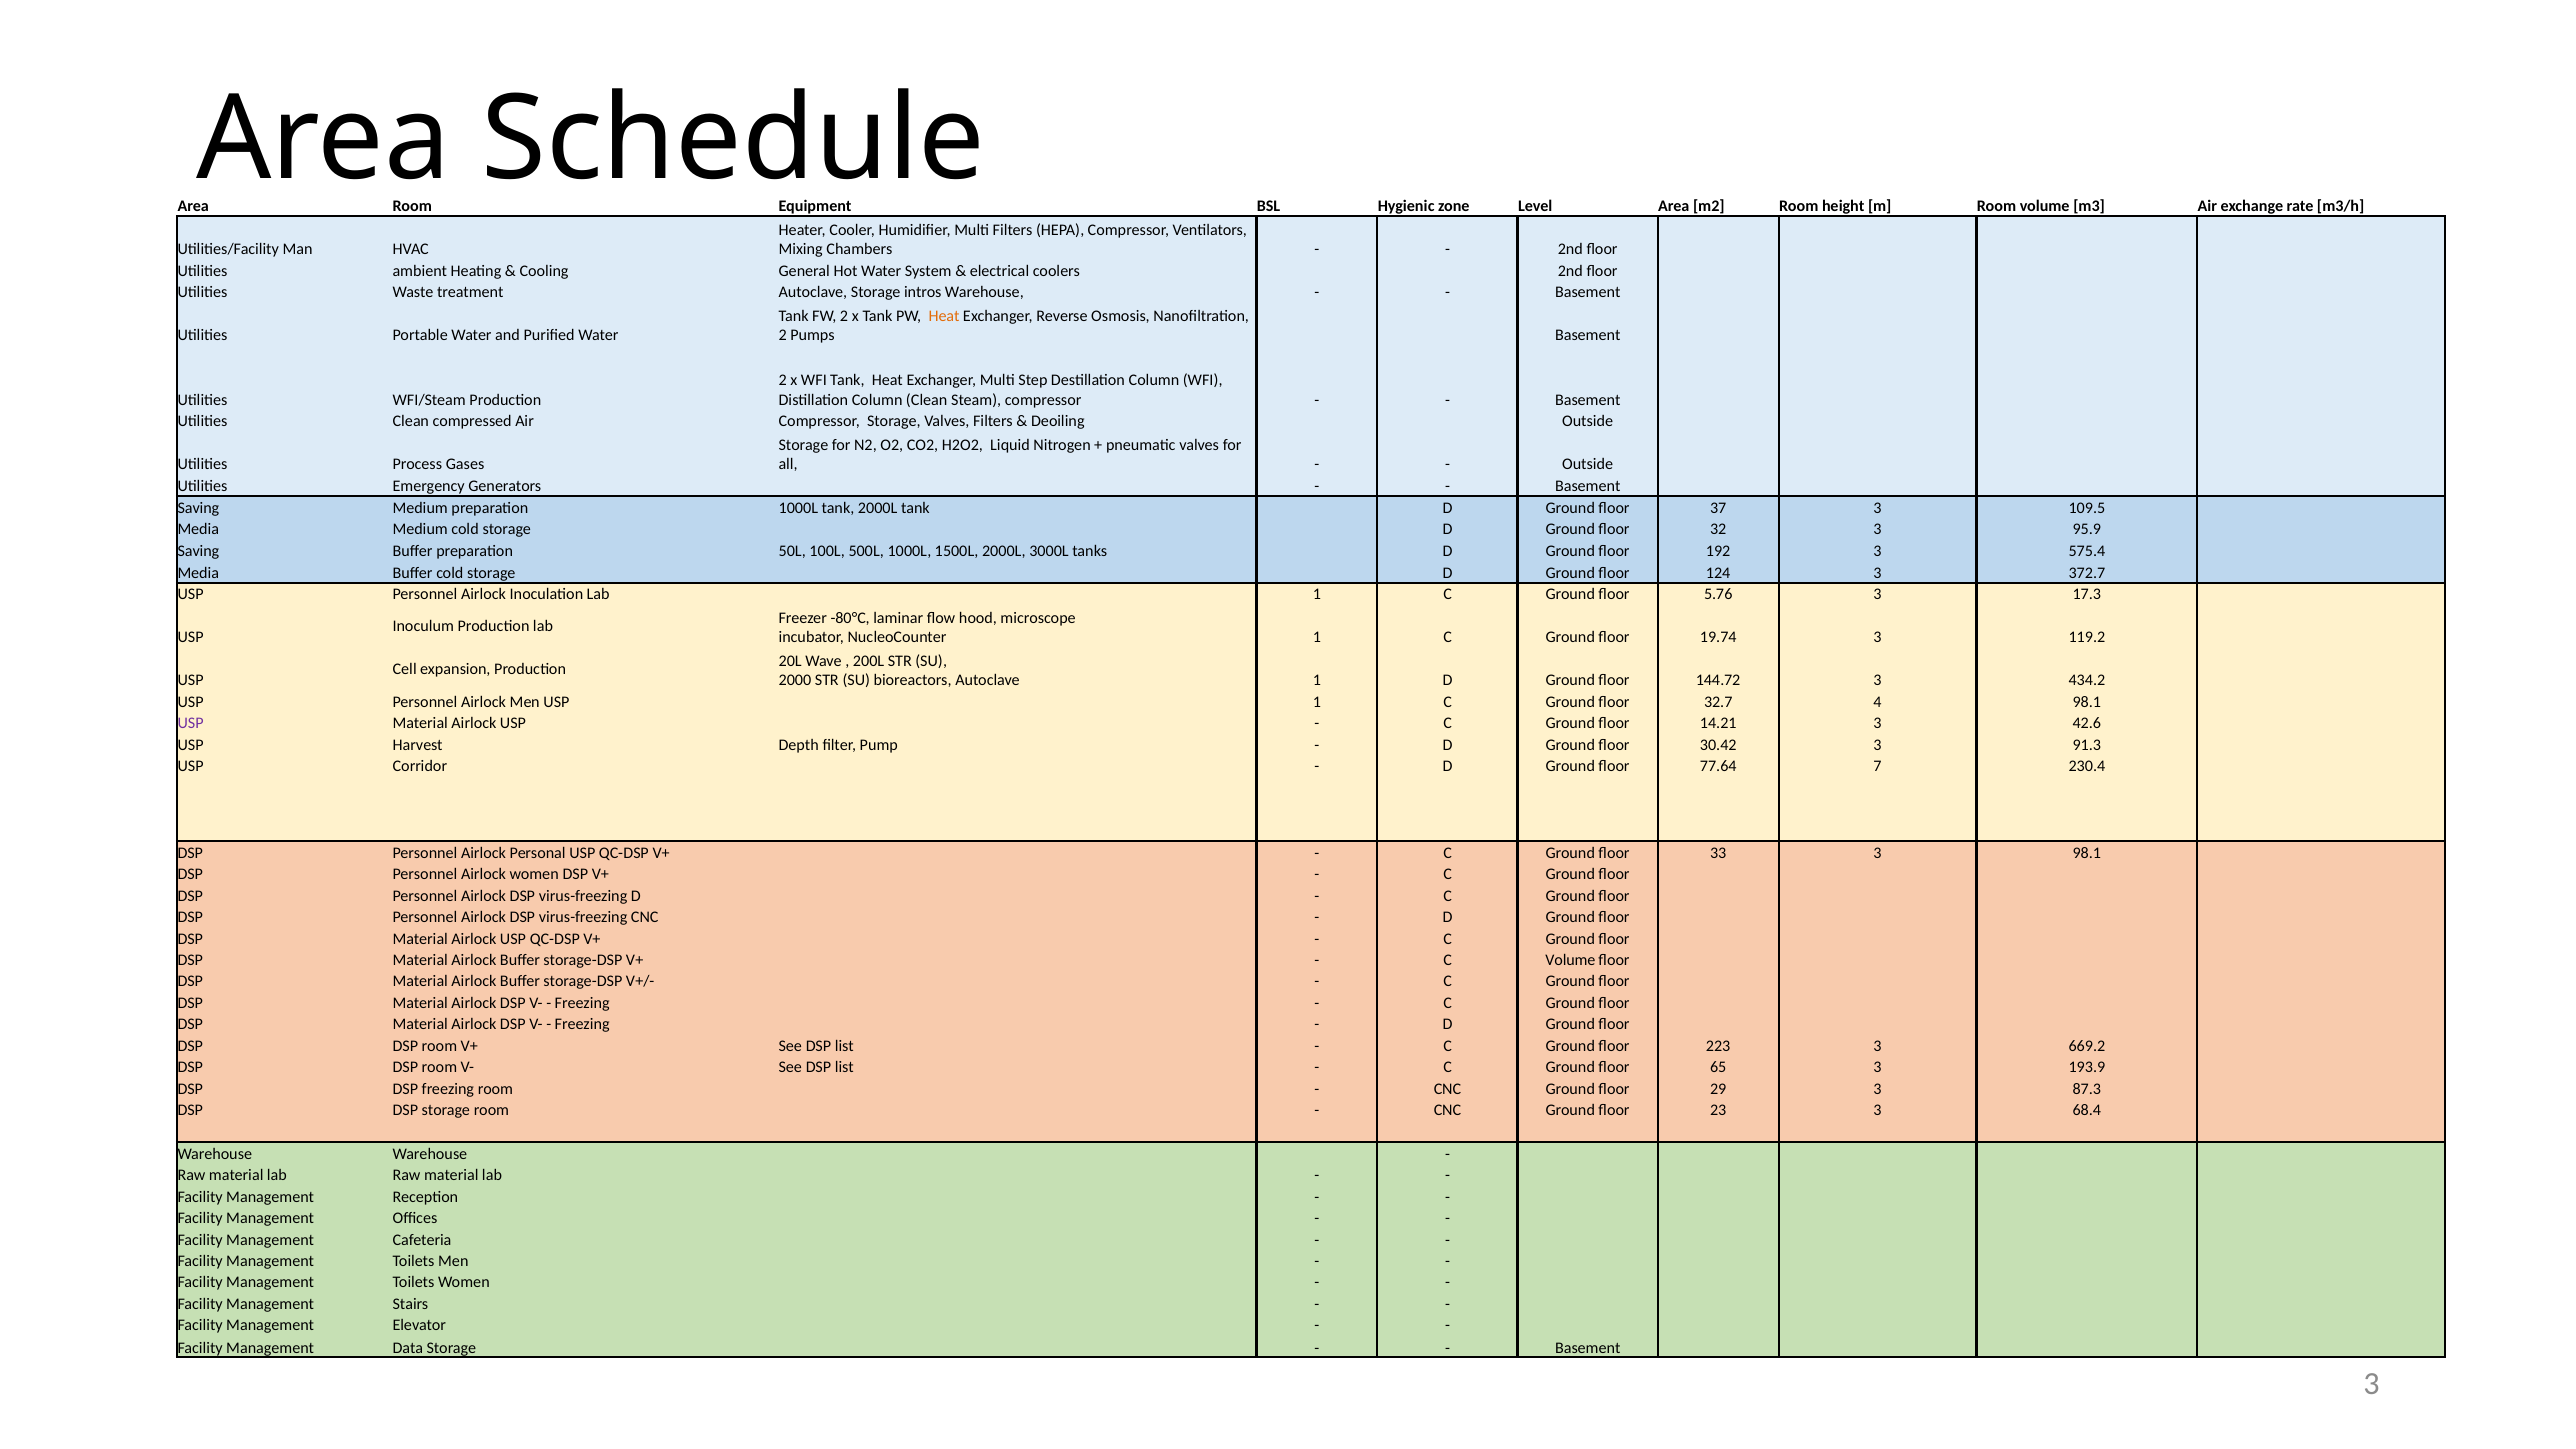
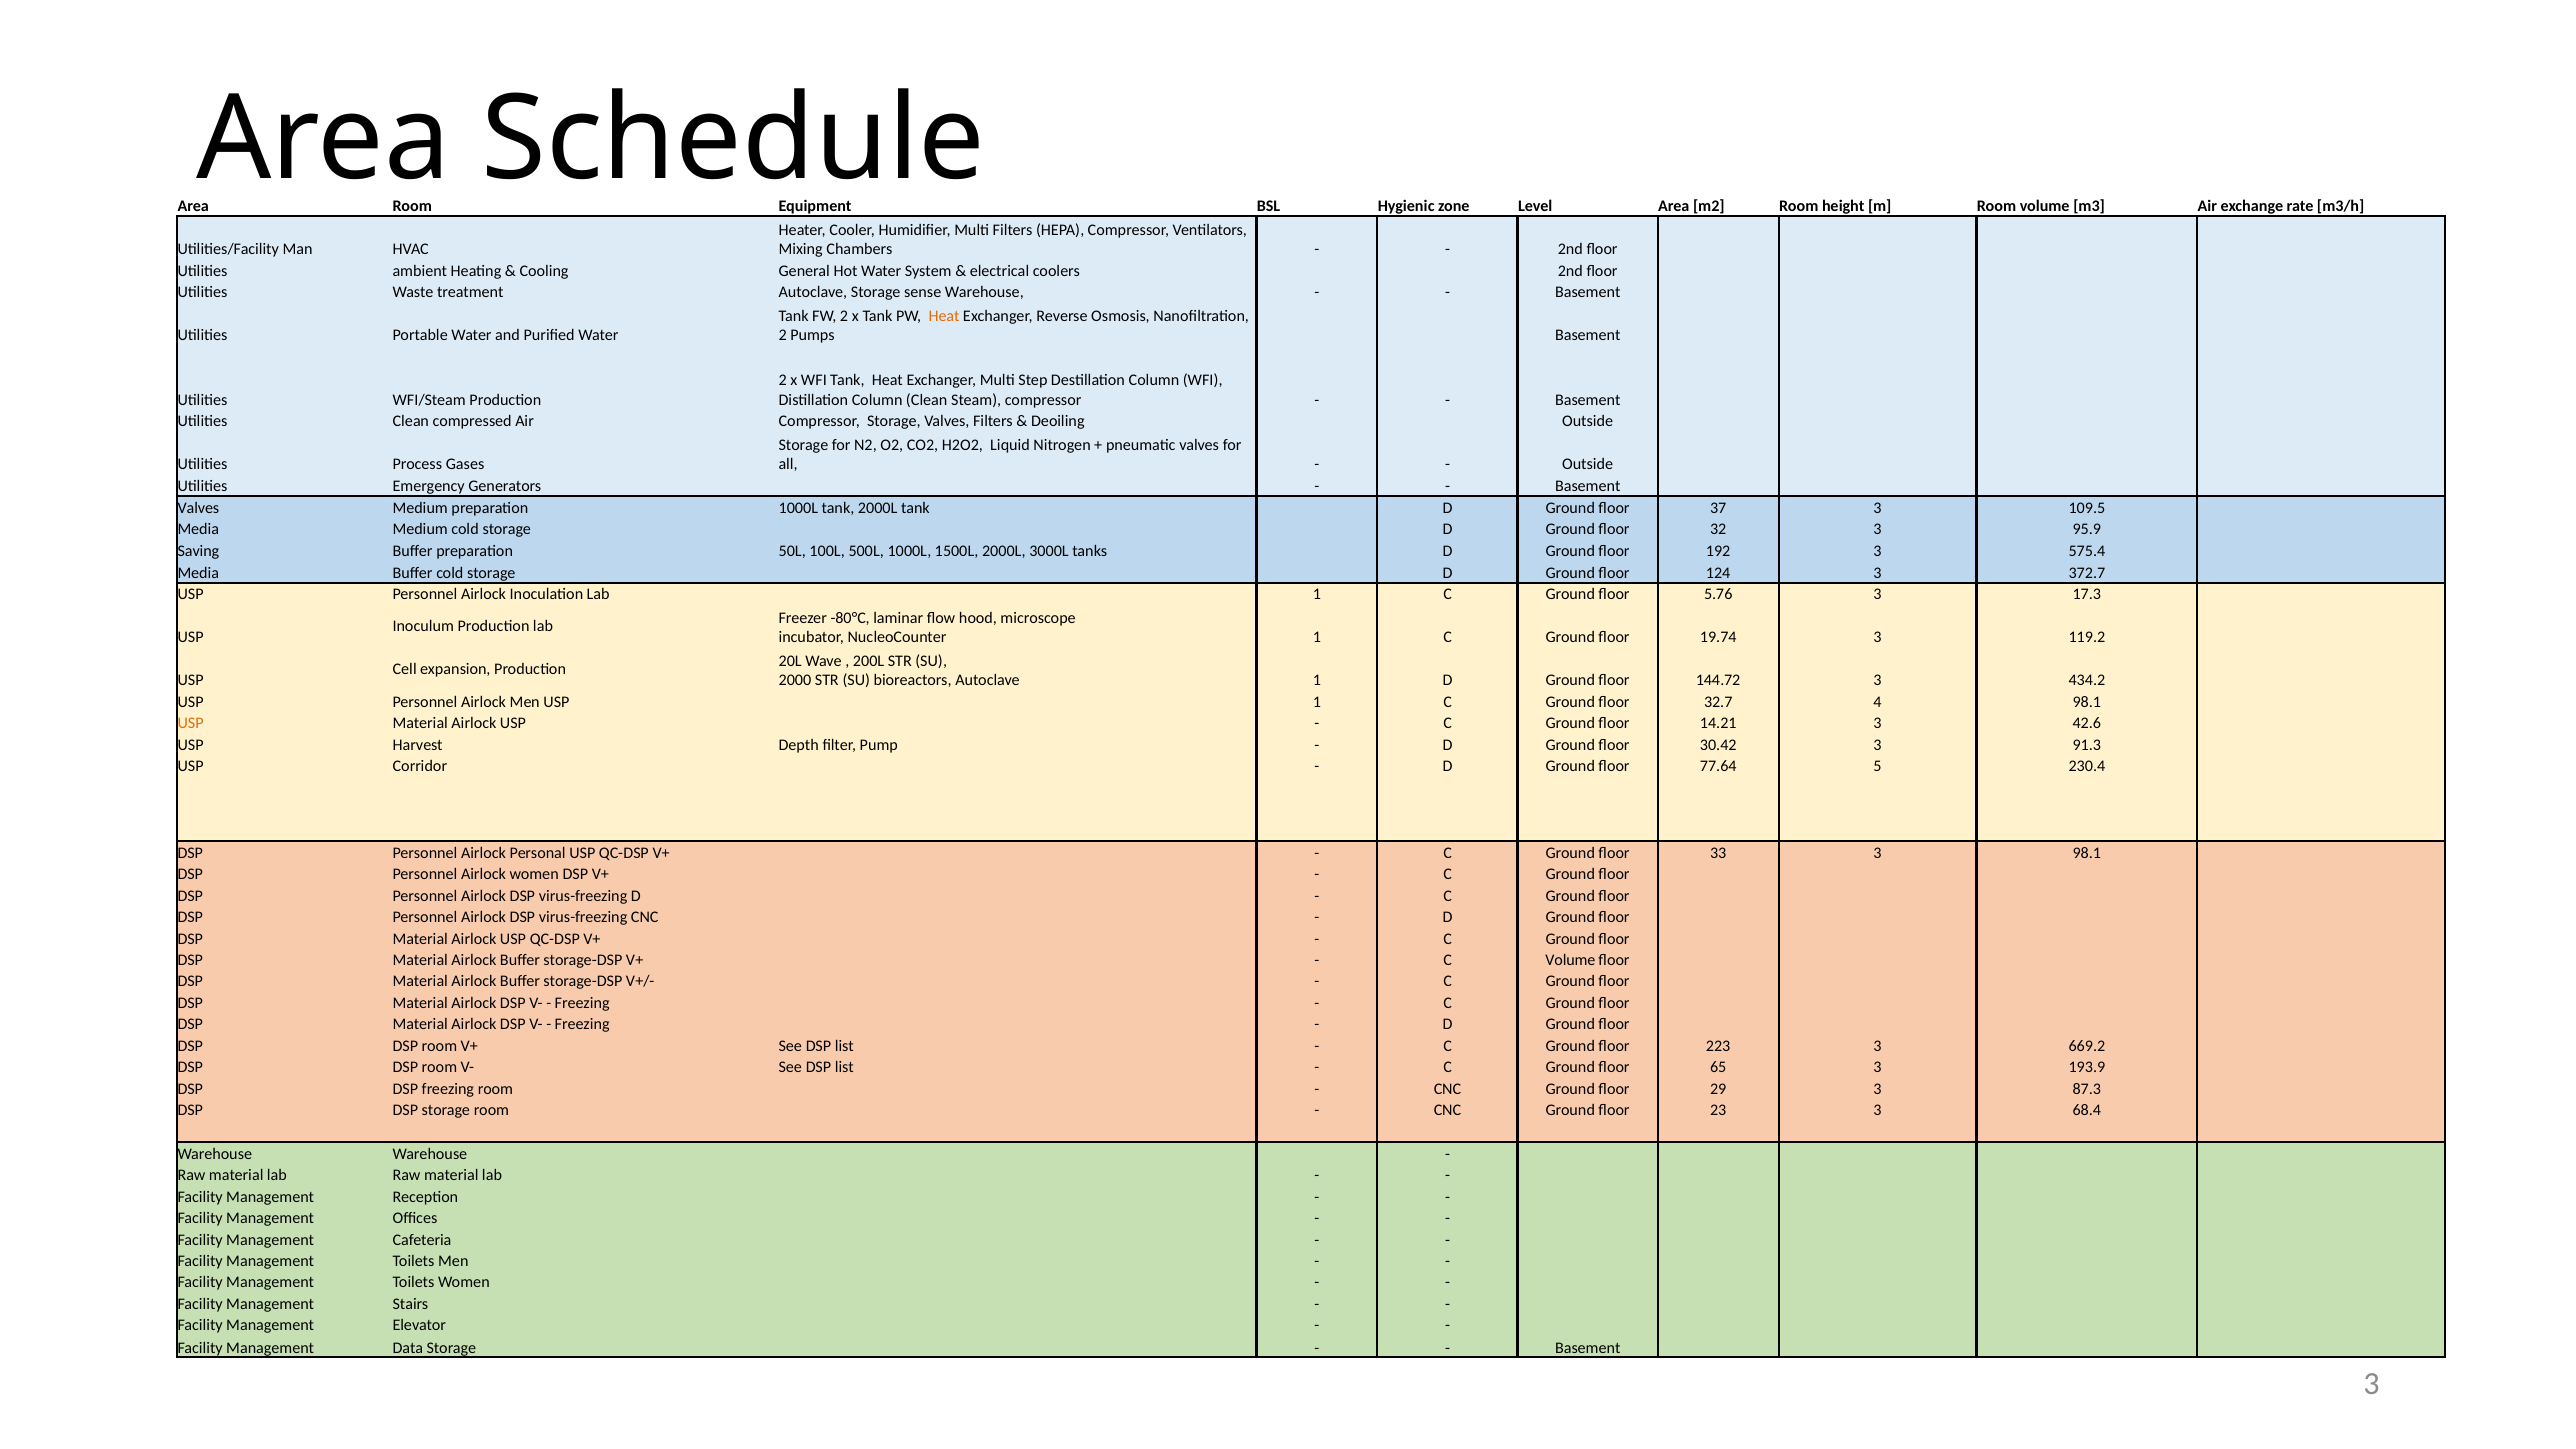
intros: intros -> sense
Saving at (198, 508): Saving -> Valves
USP at (191, 723) colour: purple -> orange
7: 7 -> 5
